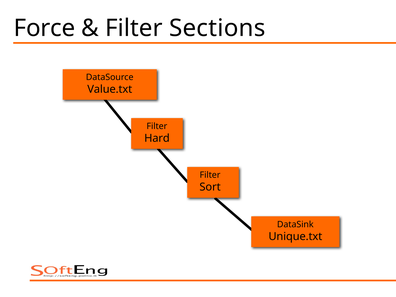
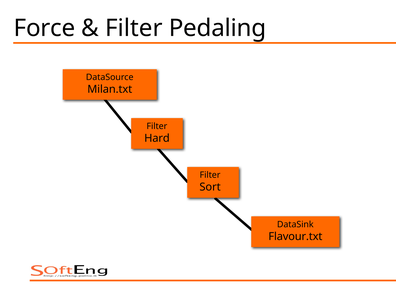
Sections: Sections -> Pedaling
Value.txt: Value.txt -> Milan.txt
Unique.txt: Unique.txt -> Flavour.txt
